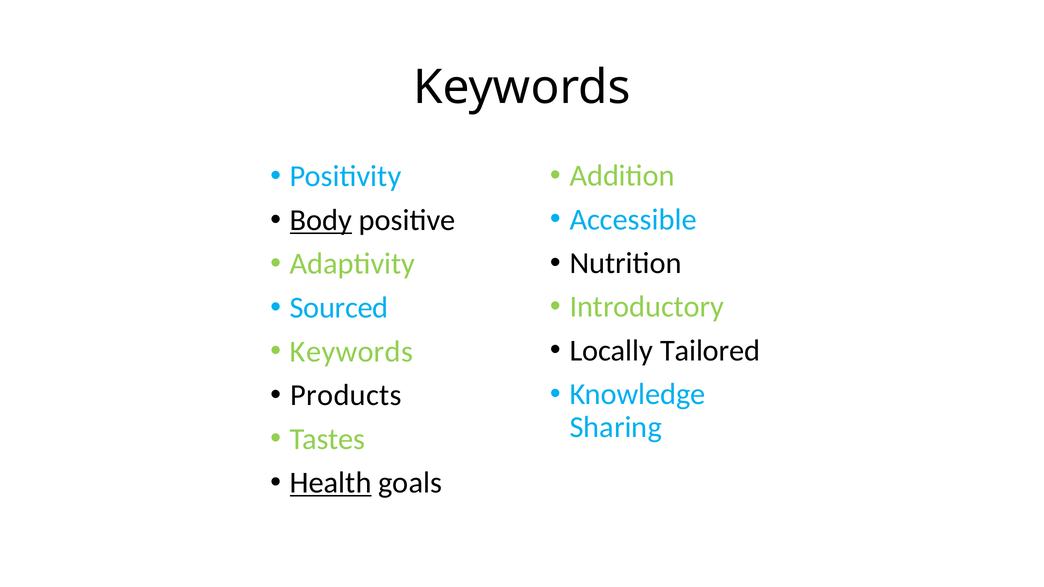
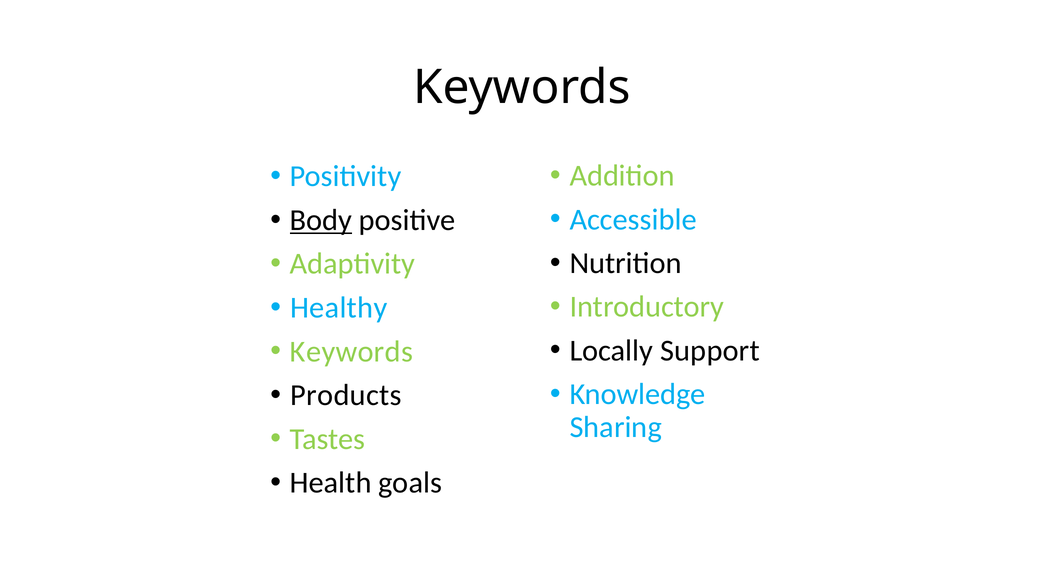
Sourced: Sourced -> Healthy
Tailored: Tailored -> Support
Health underline: present -> none
